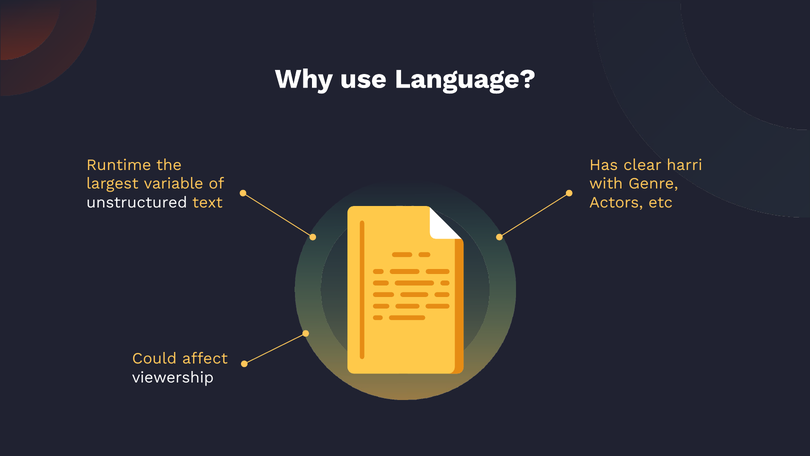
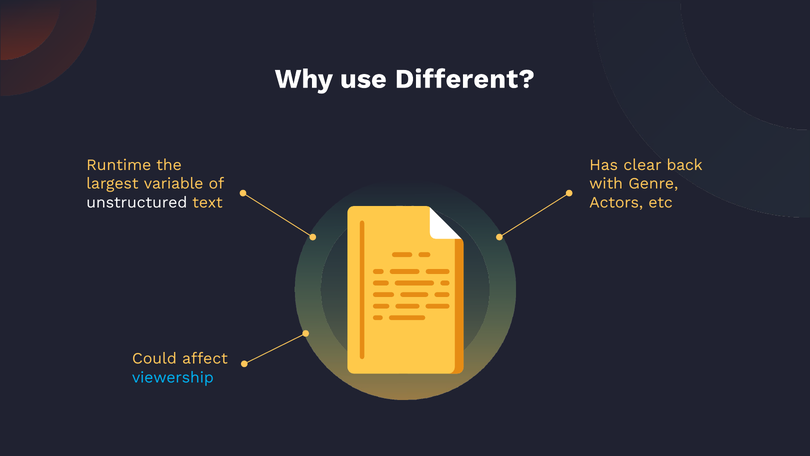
Language: Language -> Different
harri: harri -> back
viewership colour: white -> light blue
